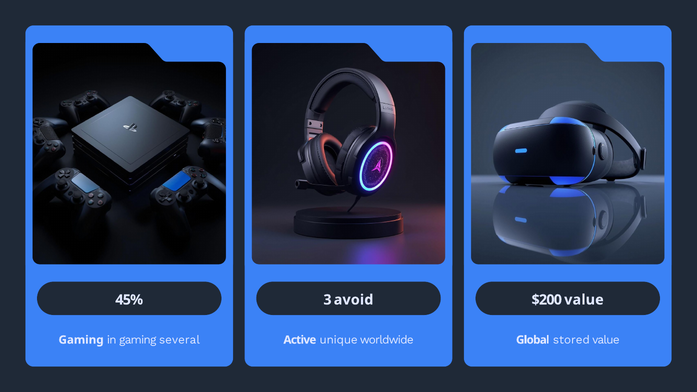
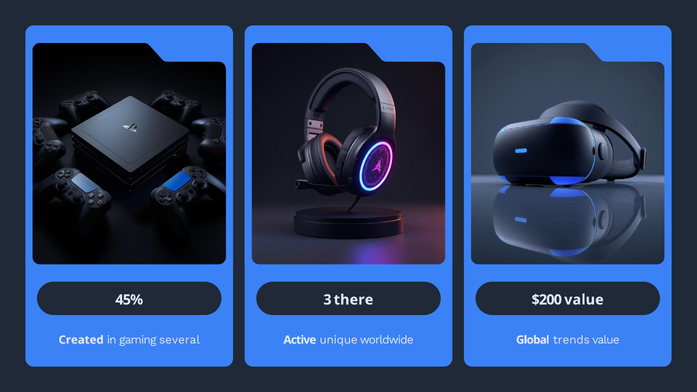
avoid: avoid -> there
Gaming at (81, 340): Gaming -> Created
stored: stored -> trends
